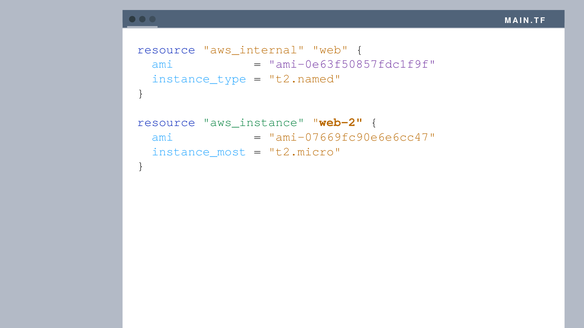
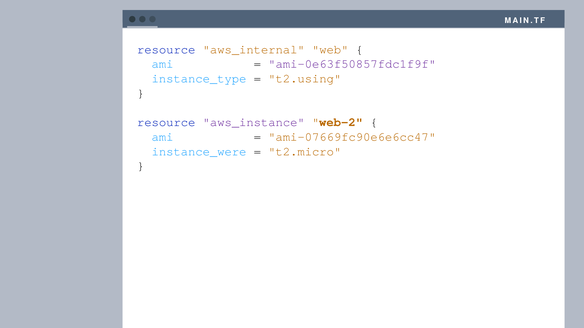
t2.named: t2.named -> t2.using
aws_instance colour: green -> purple
instance_most: instance_most -> instance_were
